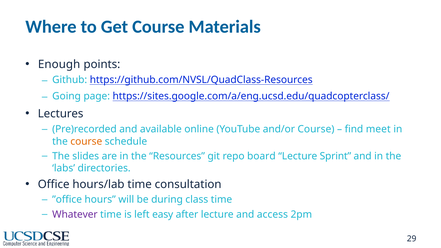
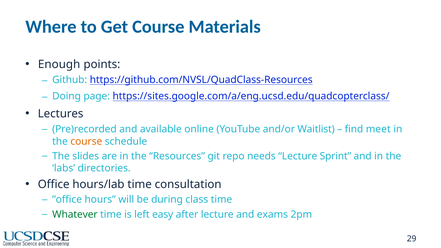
Going: Going -> Doing
and/or Course: Course -> Waitlist
board: board -> needs
Whatever colour: purple -> green
access: access -> exams
